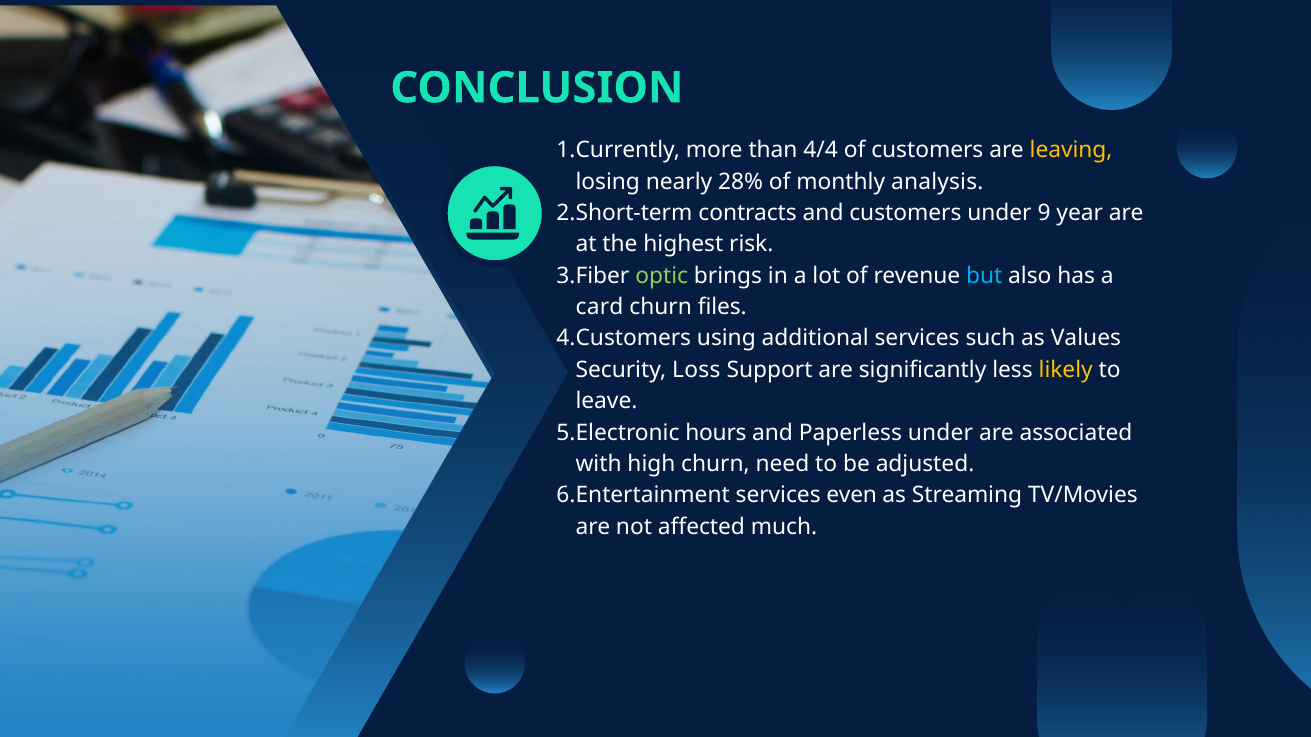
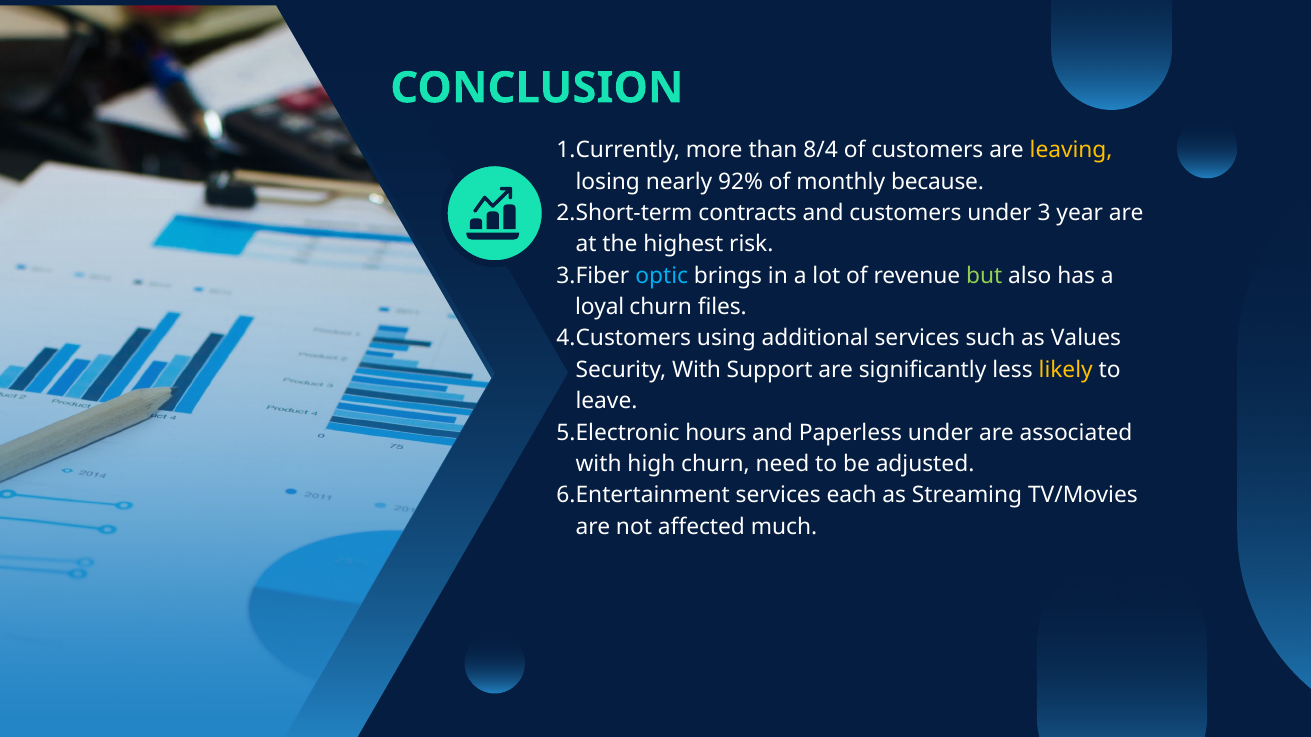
4/4: 4/4 -> 8/4
28%: 28% -> 92%
analysis: analysis -> because
9: 9 -> 3
optic colour: light green -> light blue
but colour: light blue -> light green
card: card -> loyal
Security Loss: Loss -> With
even: even -> each
